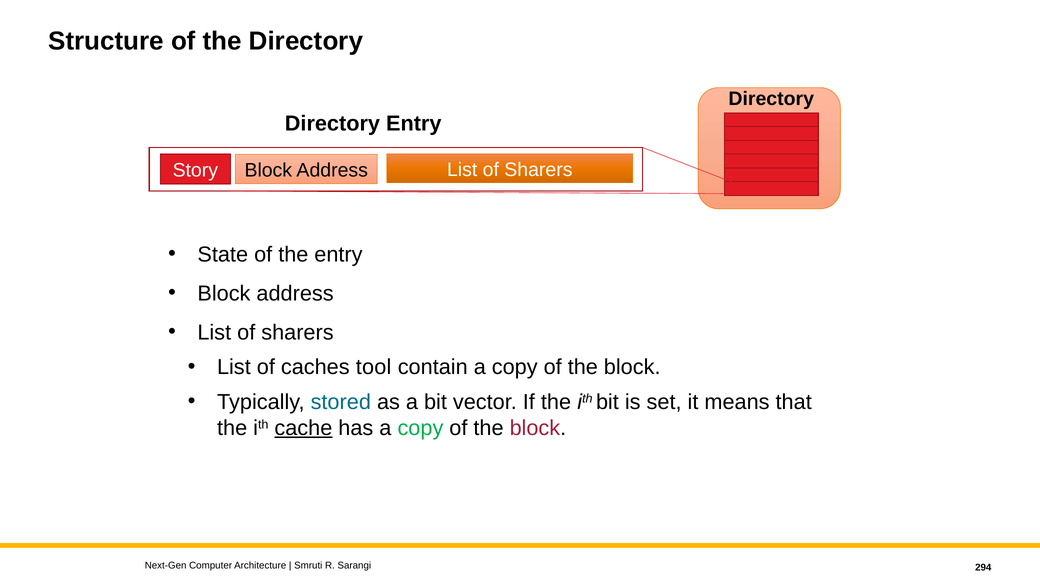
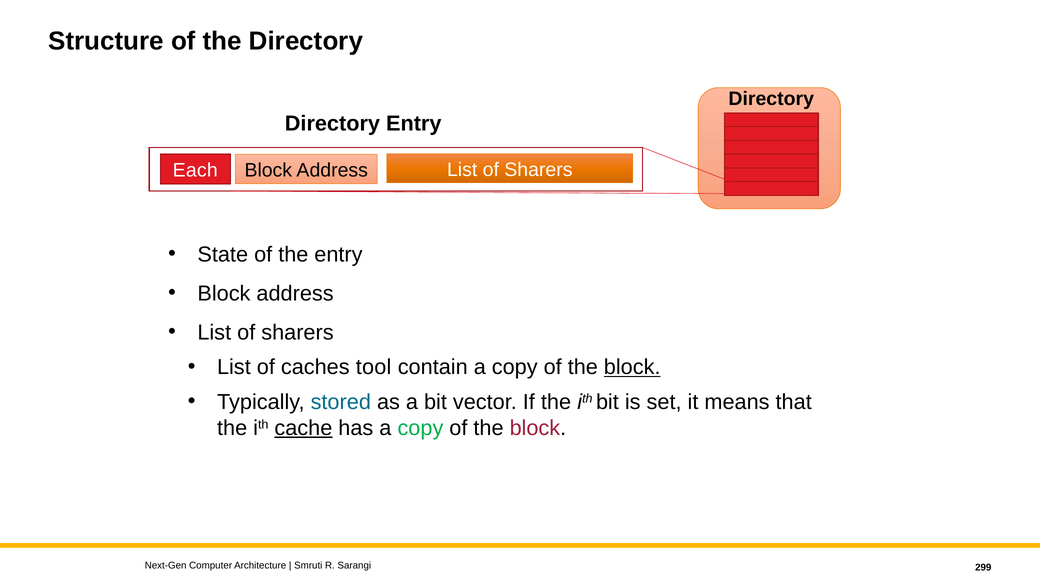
Story: Story -> Each
block at (632, 367) underline: none -> present
294: 294 -> 299
